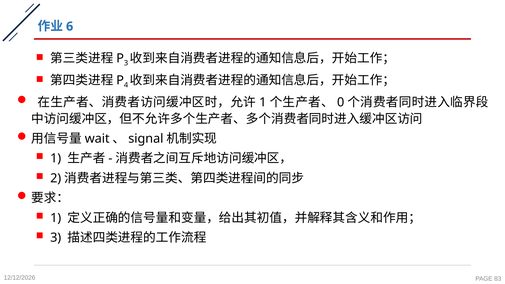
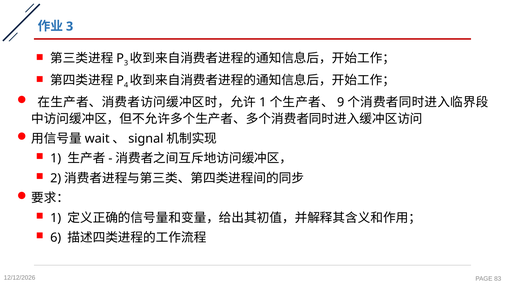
6 at (70, 26): 6 -> 3
0: 0 -> 9
3 at (56, 238): 3 -> 6
